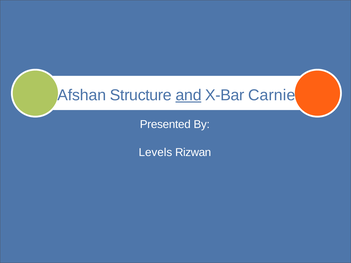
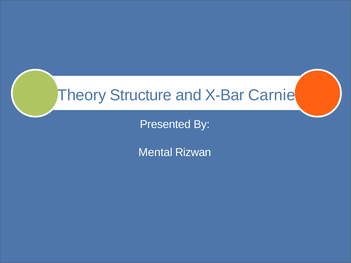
Afshan: Afshan -> Theory
and underline: present -> none
Levels: Levels -> Mental
